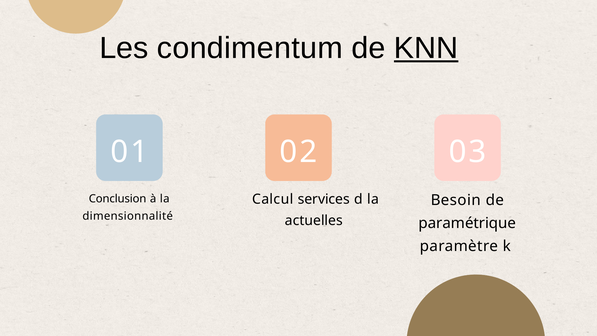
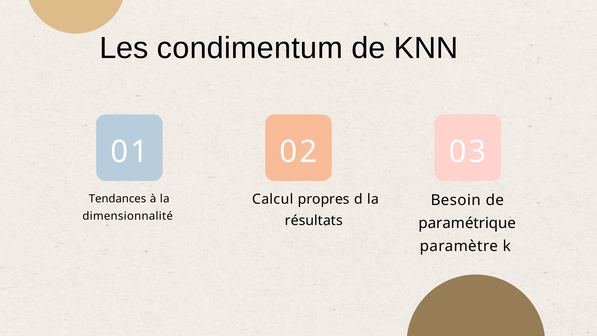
KNN underline: present -> none
services: services -> propres
Conclusion: Conclusion -> Tendances
actuelles: actuelles -> résultats
